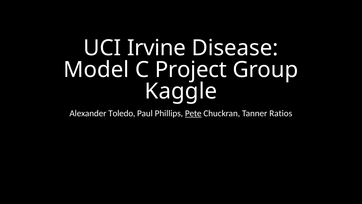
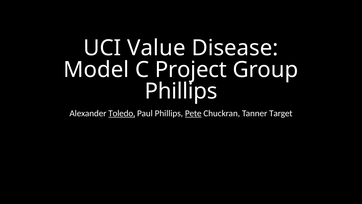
Irvine: Irvine -> Value
Kaggle at (181, 91): Kaggle -> Phillips
Toledo underline: none -> present
Ratios: Ratios -> Target
